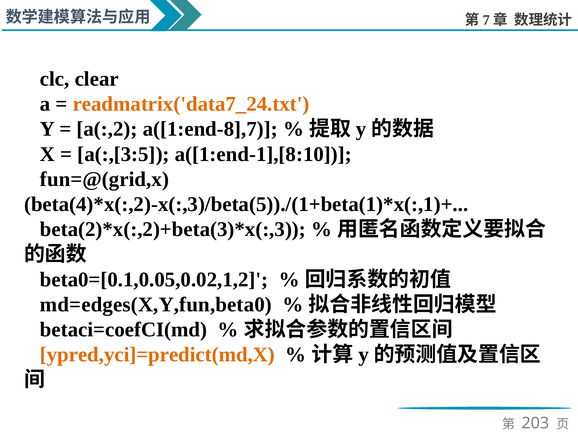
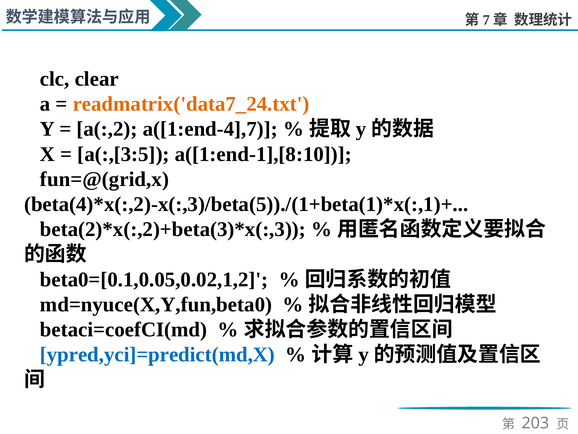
a([1:end-8],7: a([1:end-8],7 -> a([1:end-4],7
md=edges(X,Y,fun,beta0: md=edges(X,Y,fun,beta0 -> md=nyuce(X,Y,fun,beta0
ypred,yci]=predict(md,X colour: orange -> blue
